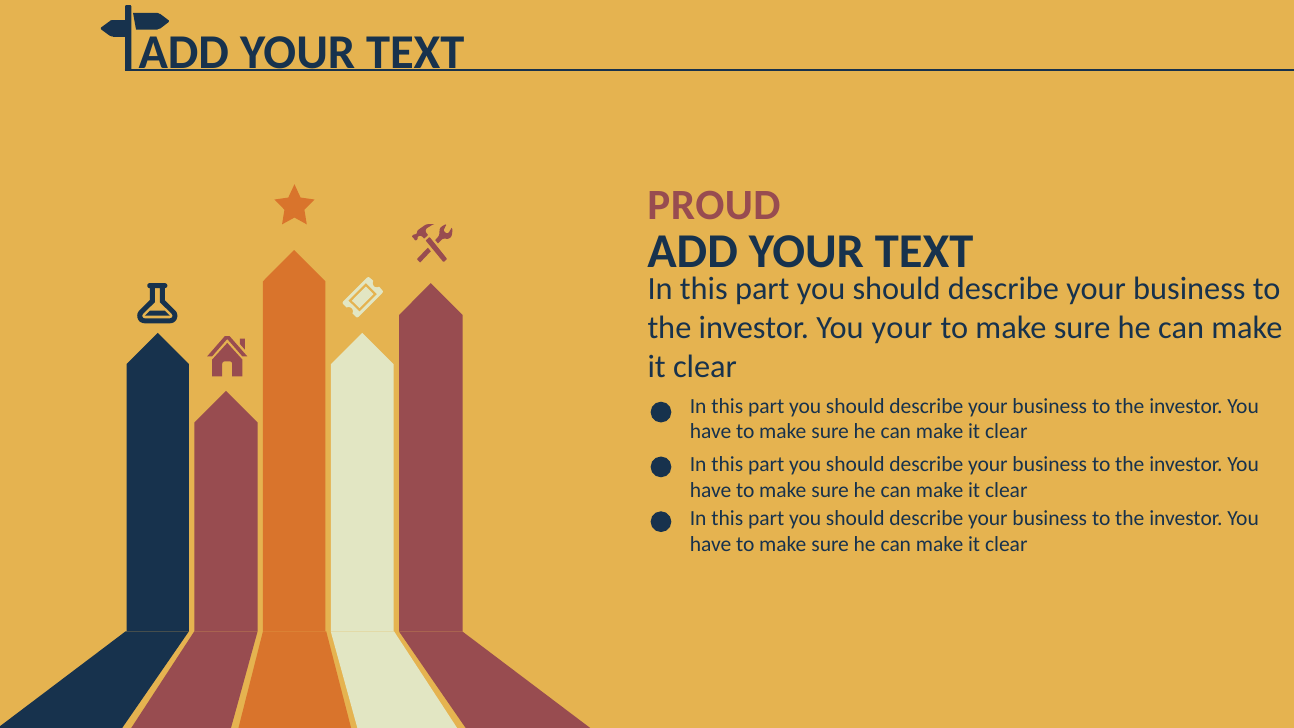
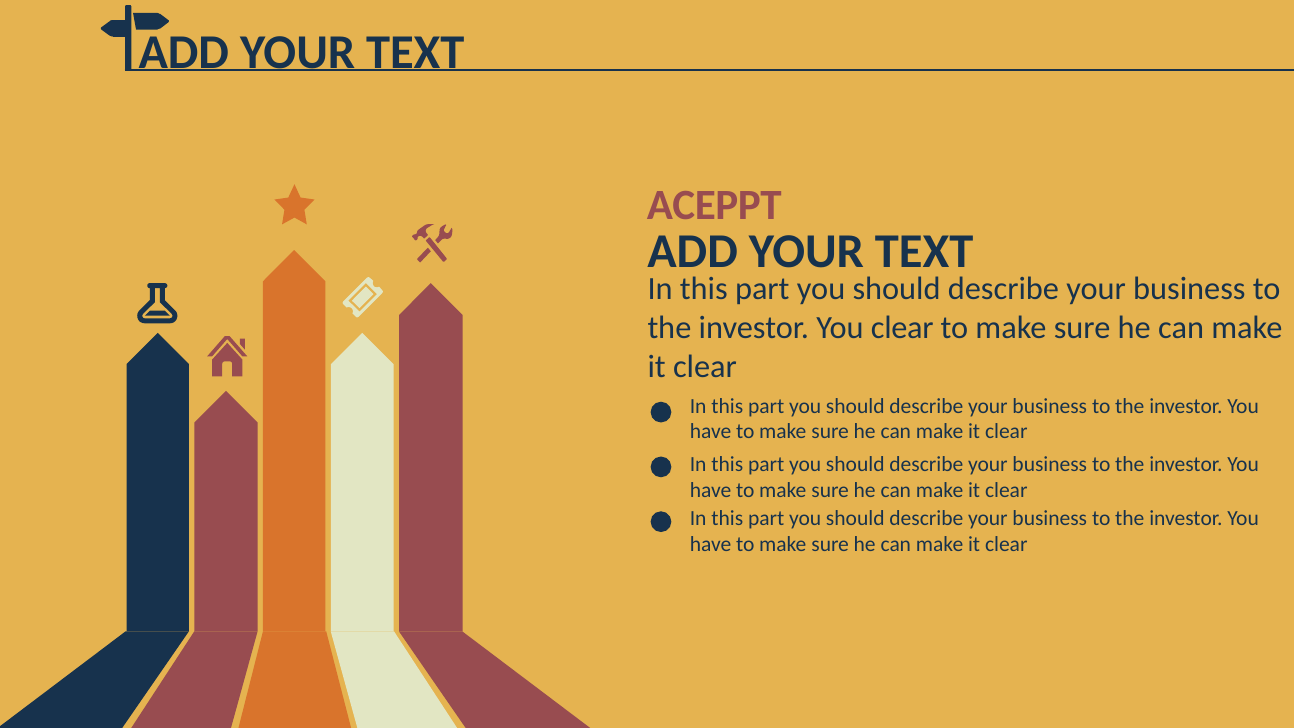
PROUD: PROUD -> ACEPPT
You your: your -> clear
